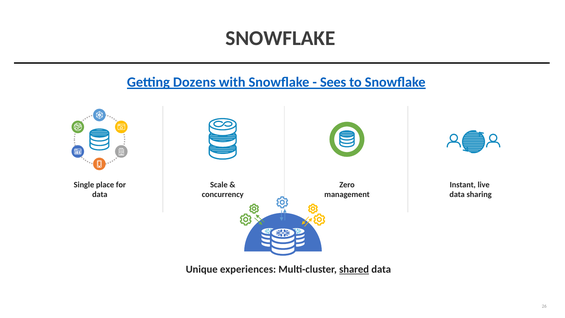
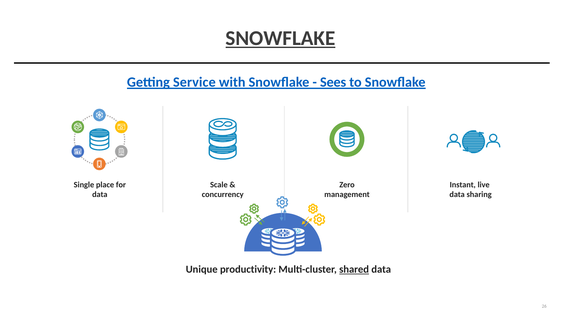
SNOWFLAKE at (280, 38) underline: none -> present
Dozens: Dozens -> Service
experiences: experiences -> productivity
